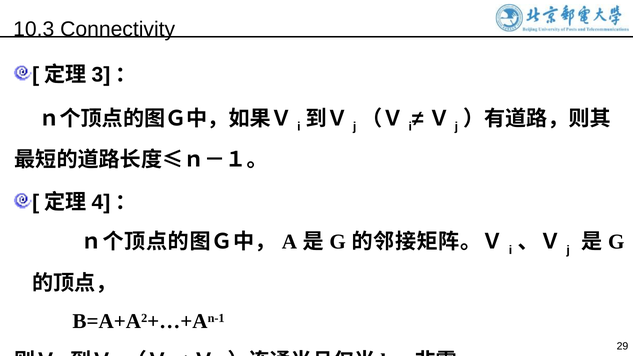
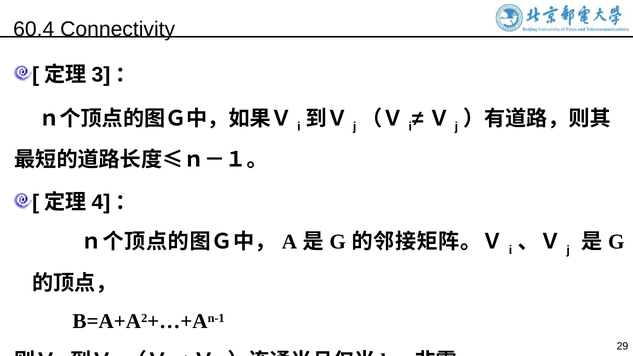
10.3: 10.3 -> 60.4
